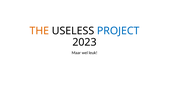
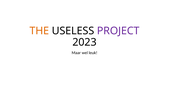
PROJECT colour: blue -> purple
